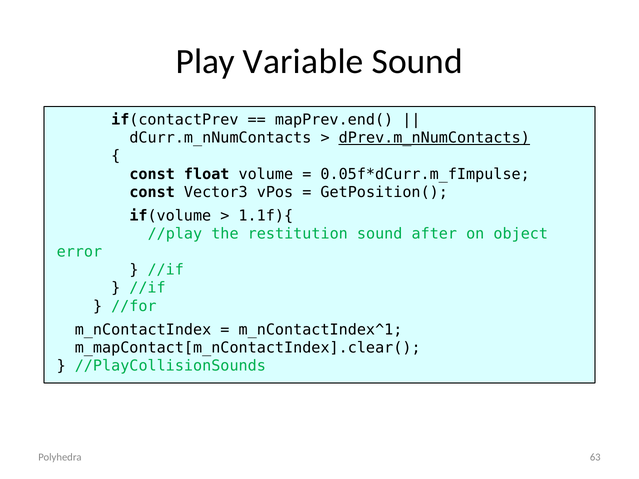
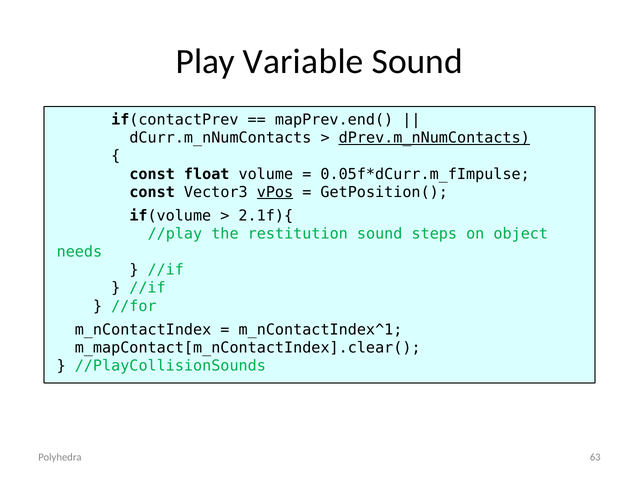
vPos underline: none -> present
1.1f){: 1.1f){ -> 2.1f){
after: after -> steps
error: error -> needs
